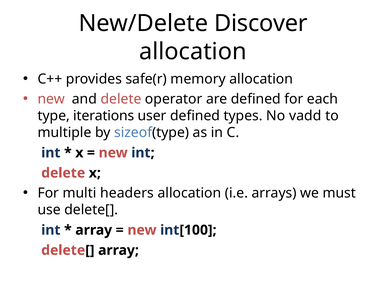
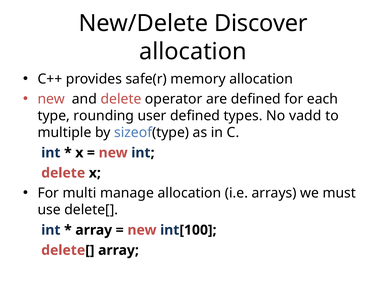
iterations: iterations -> rounding
headers: headers -> manage
